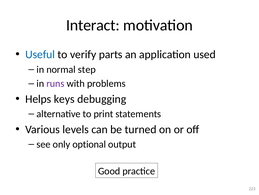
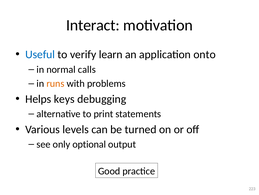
parts: parts -> learn
used: used -> onto
step: step -> calls
runs colour: purple -> orange
